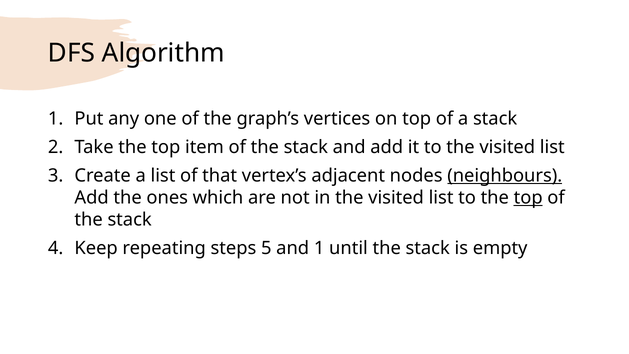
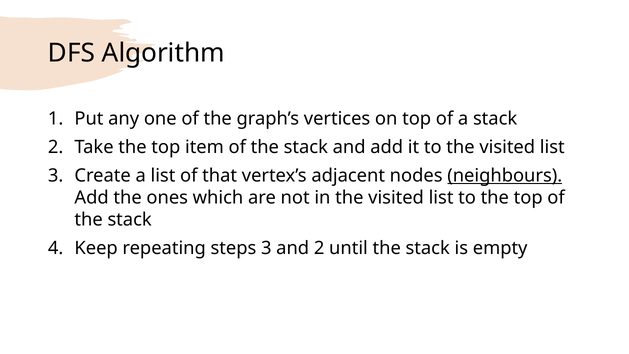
top at (528, 198) underline: present -> none
steps 5: 5 -> 3
and 1: 1 -> 2
